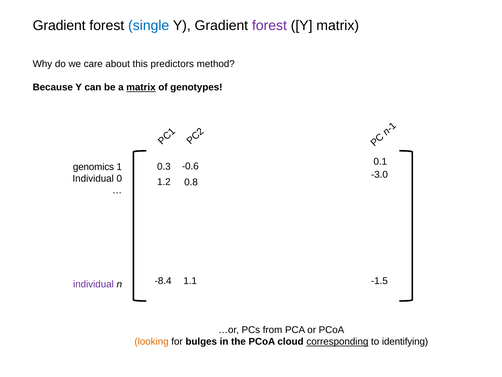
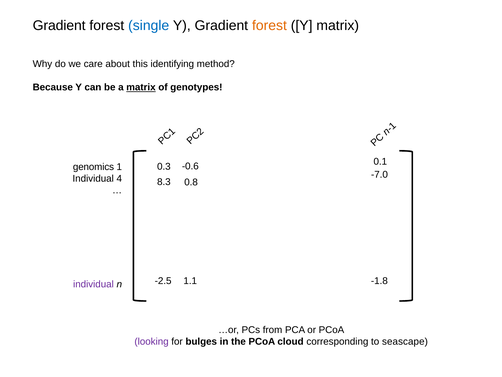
forest at (269, 26) colour: purple -> orange
predictors: predictors -> identifying
-3.0: -3.0 -> -7.0
0: 0 -> 4
1.2: 1.2 -> 8.3
-8.4: -8.4 -> -2.5
-1.5: -1.5 -> -1.8
looking colour: orange -> purple
corresponding underline: present -> none
identifying: identifying -> seascape
